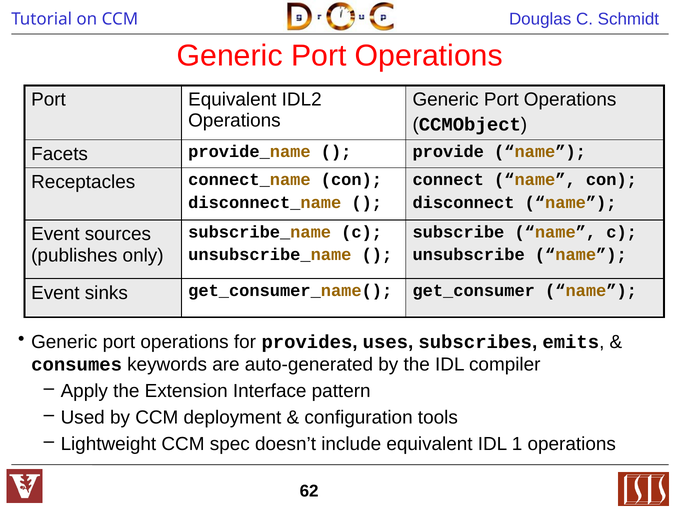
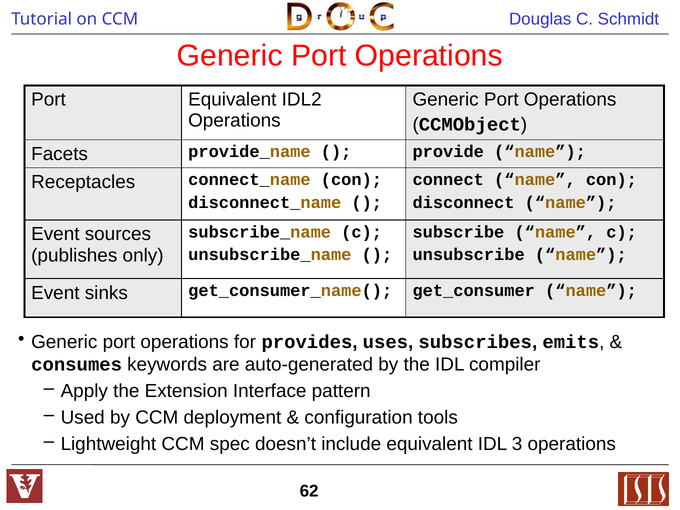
1: 1 -> 3
